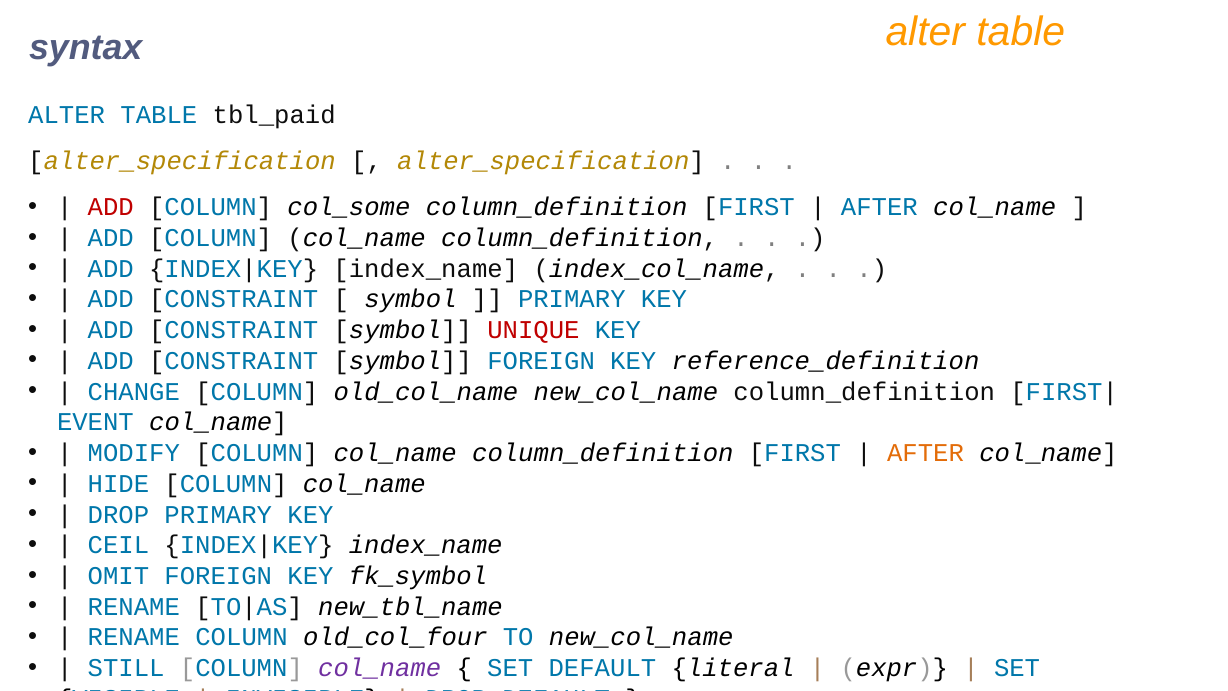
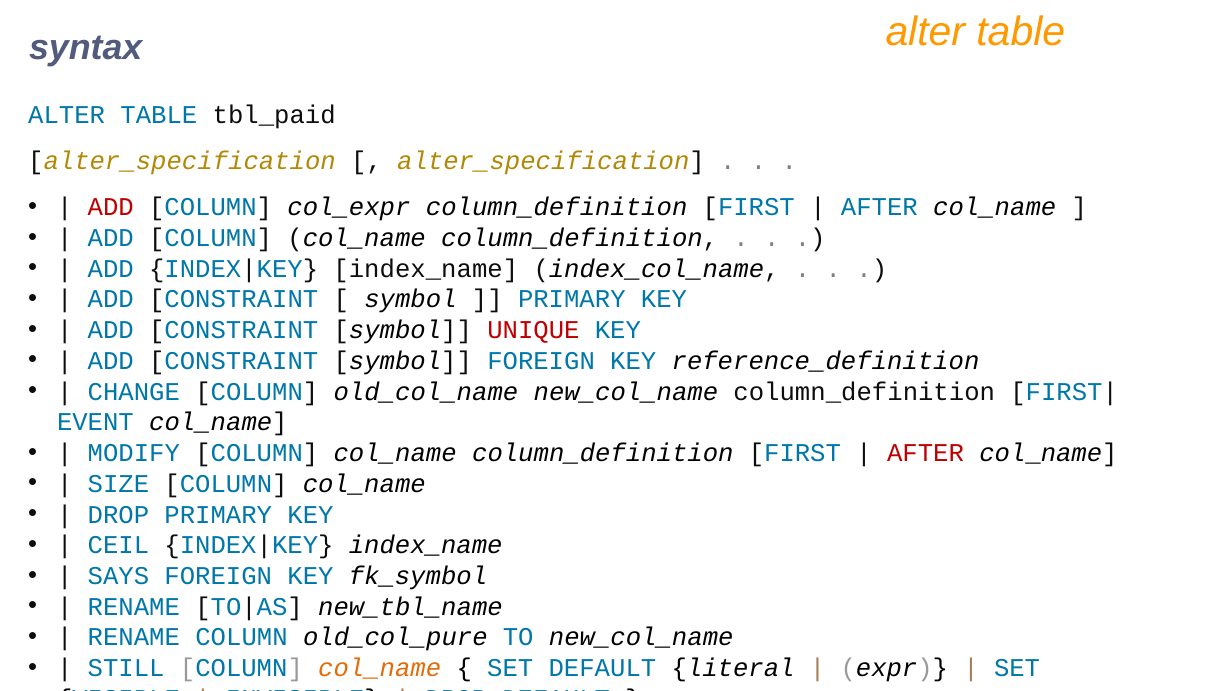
col_some: col_some -> col_expr
AFTER at (926, 453) colour: orange -> red
HIDE: HIDE -> SIZE
OMIT: OMIT -> SAYS
old_col_four: old_col_four -> old_col_pure
col_name at (380, 668) colour: purple -> orange
